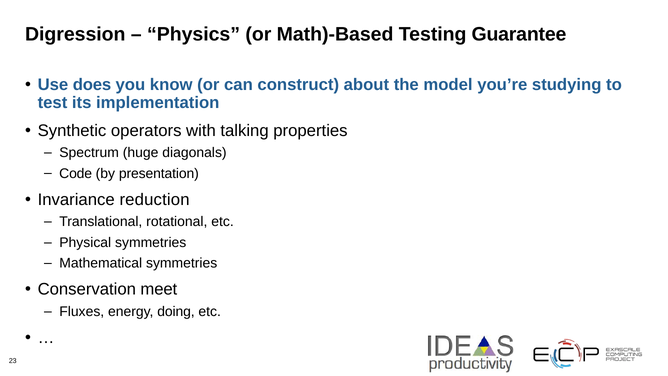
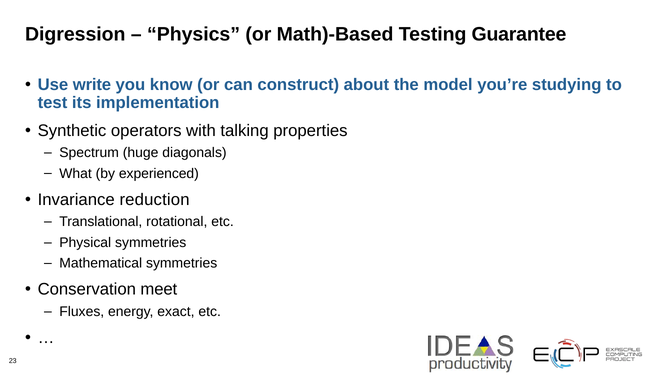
does: does -> write
Code: Code -> What
presentation: presentation -> experienced
doing: doing -> exact
